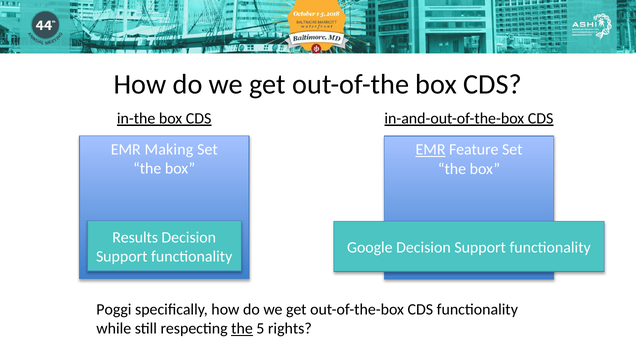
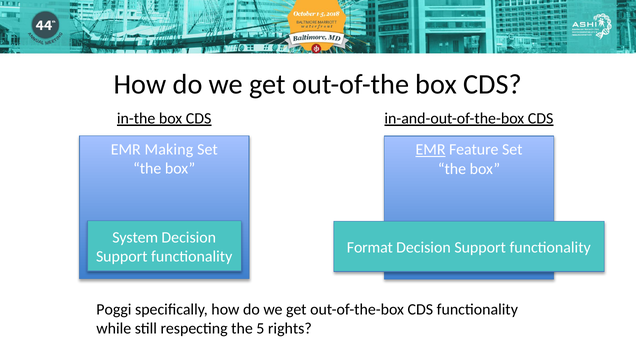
Results: Results -> System
Google: Google -> Format
the at (242, 328) underline: present -> none
